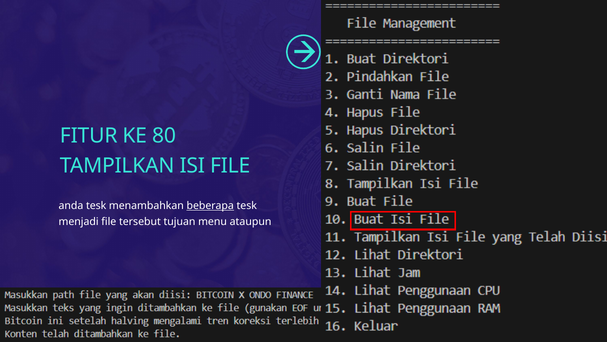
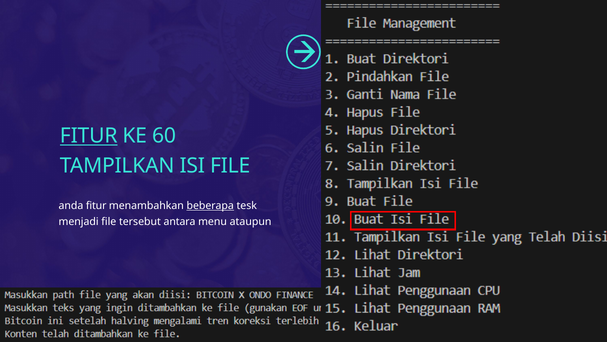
FITUR at (89, 136) underline: none -> present
80: 80 -> 60
anda tesk: tesk -> fitur
tujuan: tujuan -> antara
